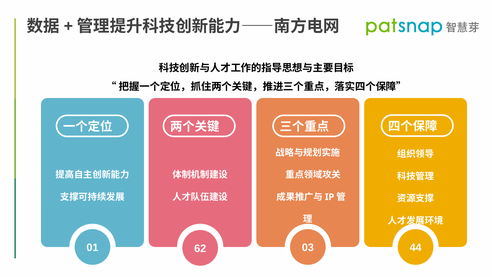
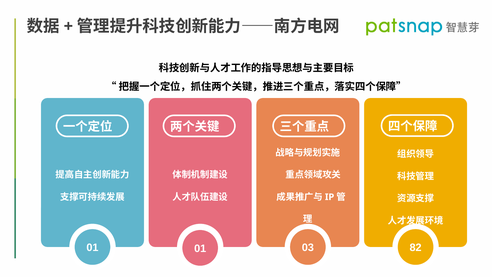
01 62: 62 -> 01
44: 44 -> 82
